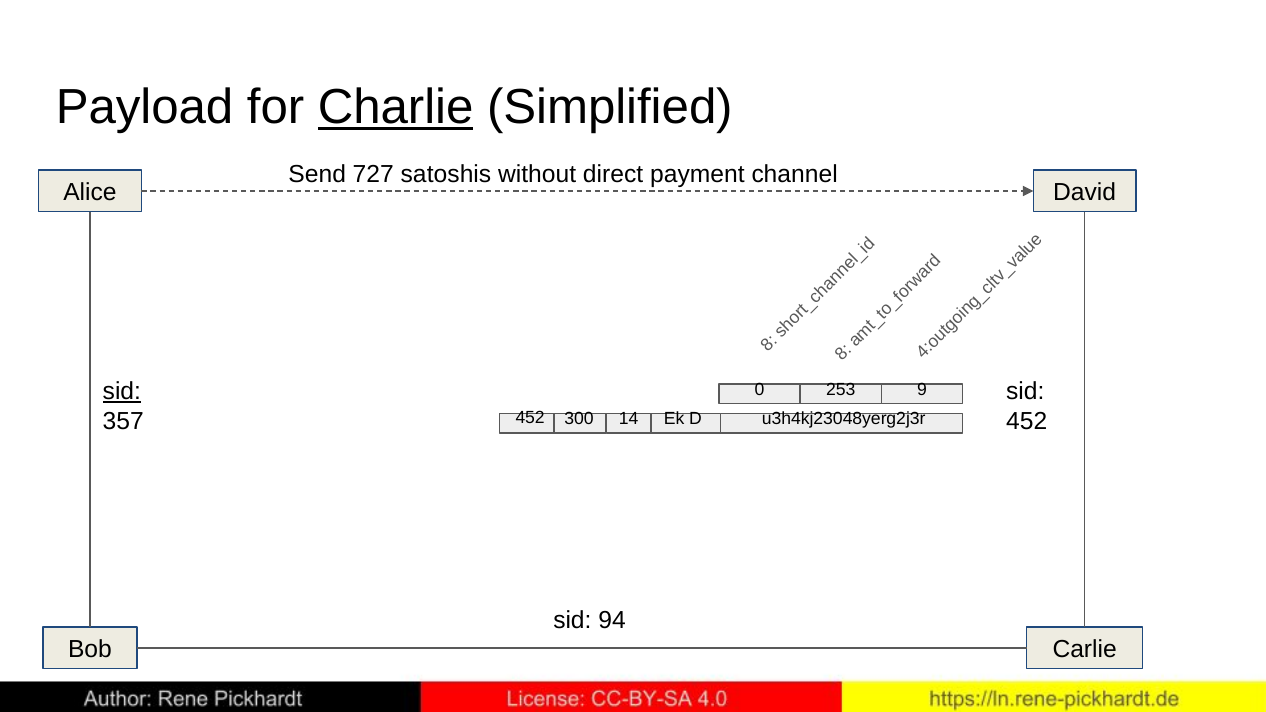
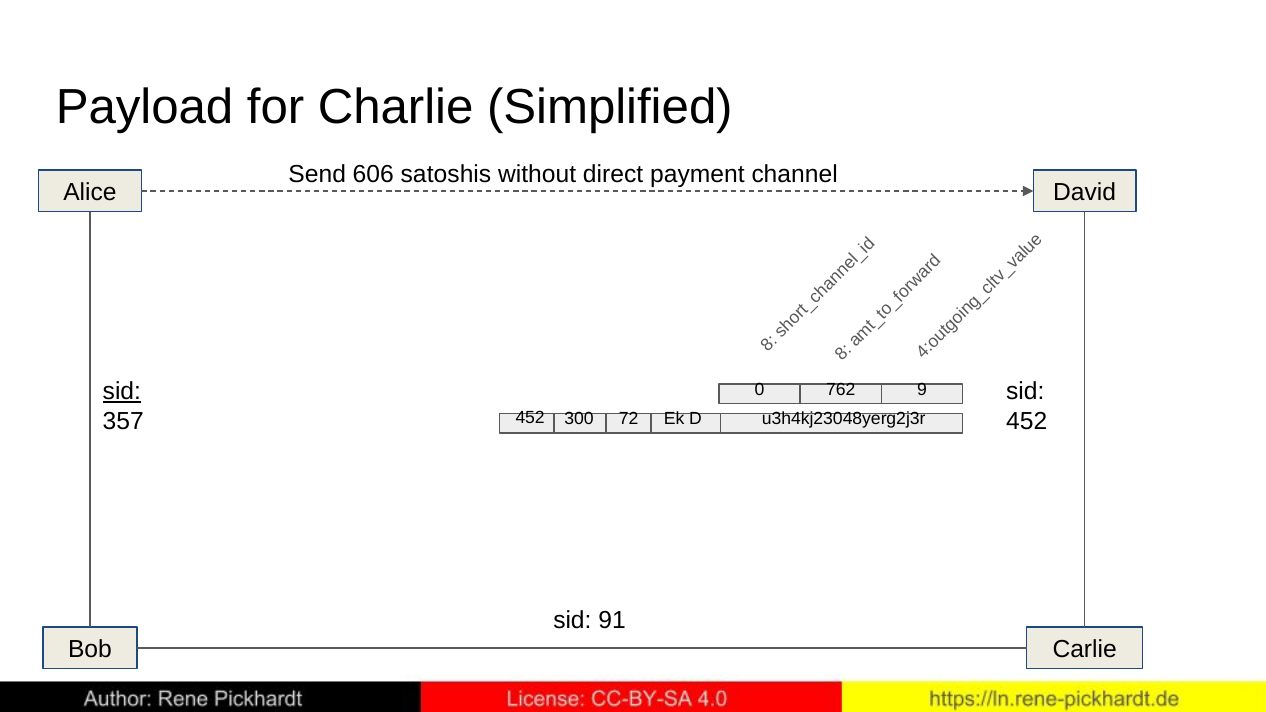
Charlie underline: present -> none
727: 727 -> 606
253: 253 -> 762
14: 14 -> 72
94: 94 -> 91
